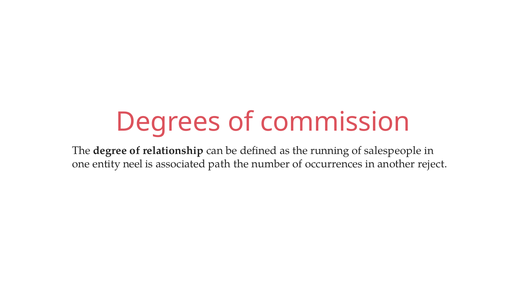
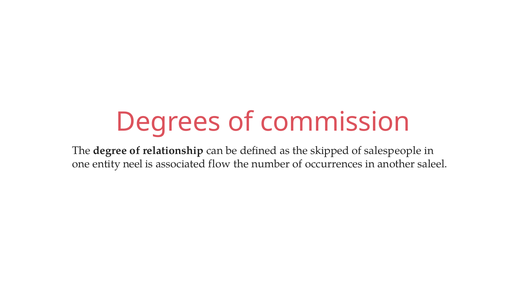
running: running -> skipped
path: path -> flow
reject: reject -> saleel
